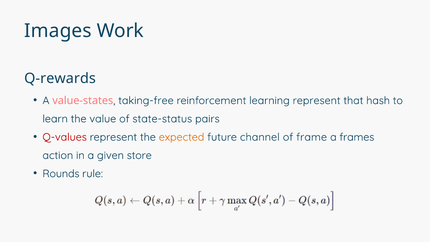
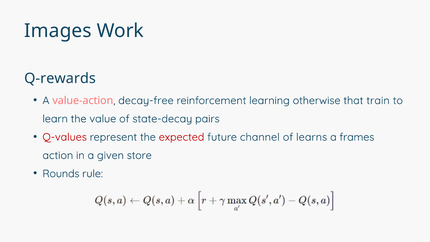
value-states: value-states -> value-action
taking-free: taking-free -> decay-free
learning represent: represent -> otherwise
hash: hash -> train
state-status: state-status -> state-decay
expected colour: orange -> red
frame: frame -> learns
